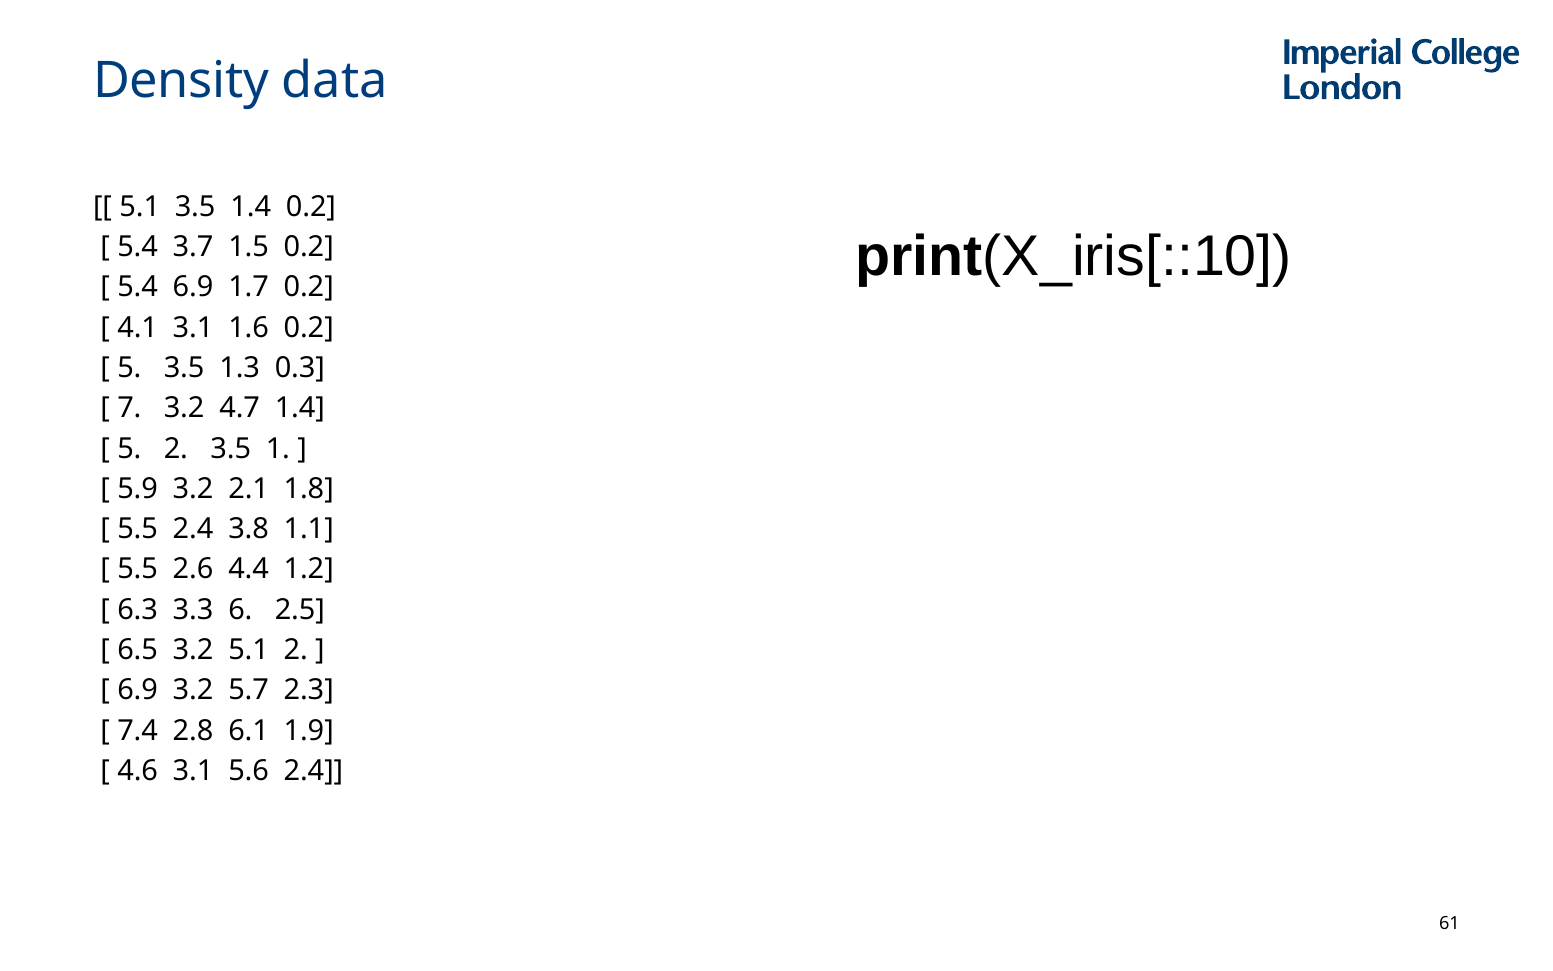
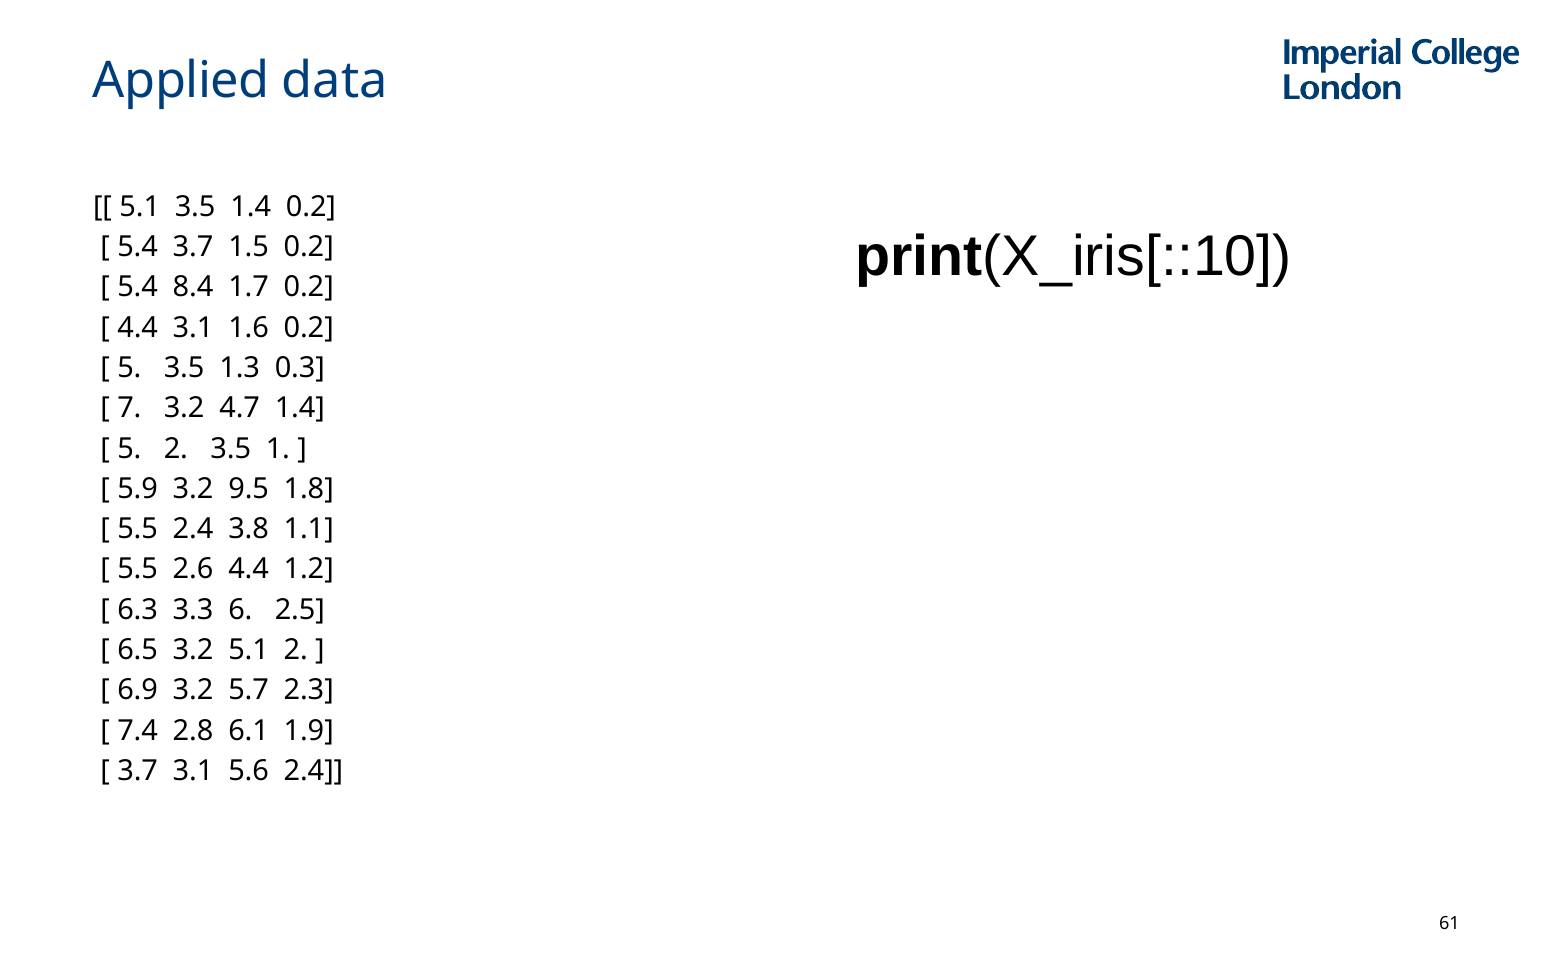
Density: Density -> Applied
5.4 6.9: 6.9 -> 8.4
4.1 at (138, 327): 4.1 -> 4.4
2.1: 2.1 -> 9.5
4.6 at (138, 771): 4.6 -> 3.7
